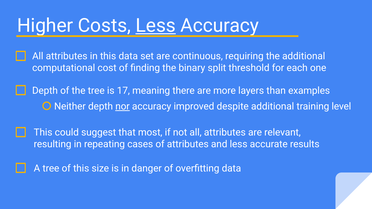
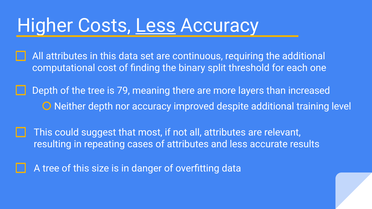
17: 17 -> 79
examples: examples -> increased
nor underline: present -> none
